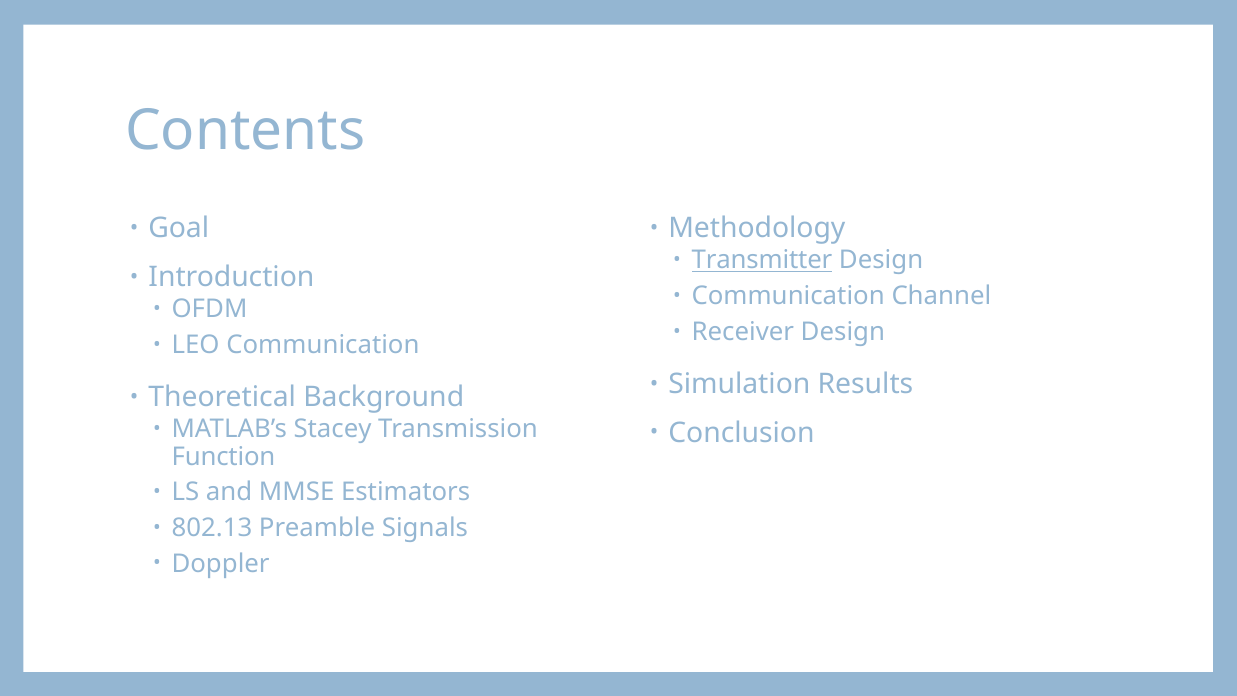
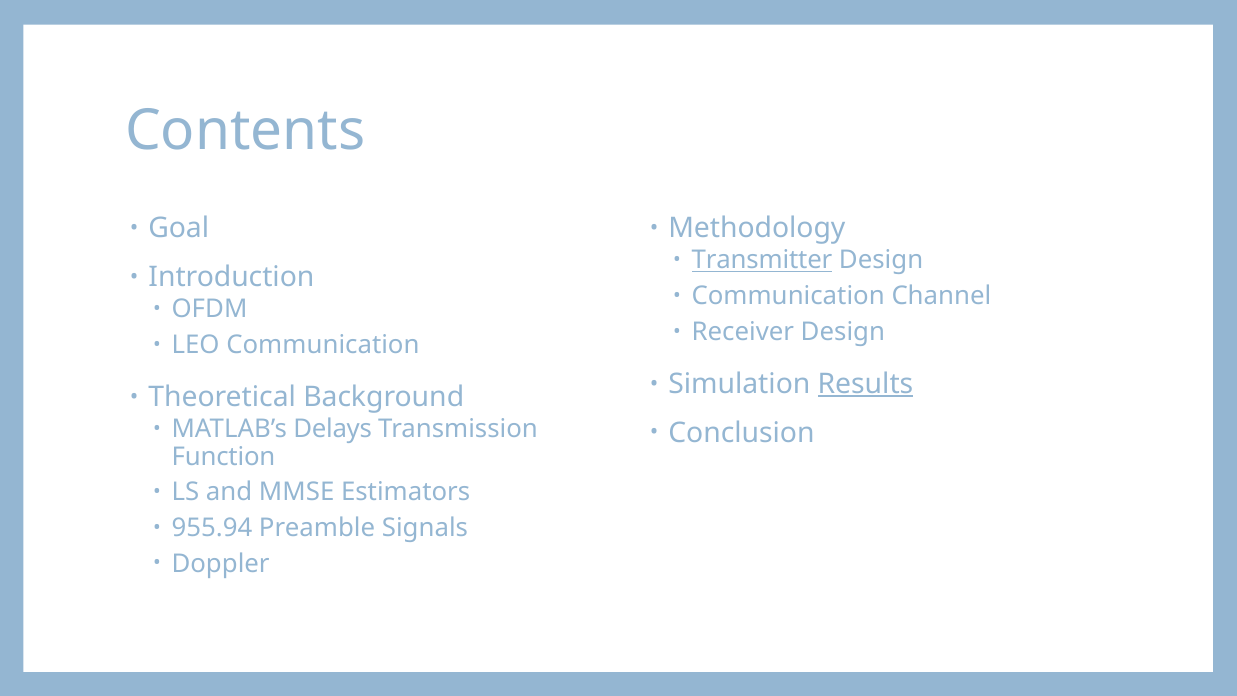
Results underline: none -> present
Stacey: Stacey -> Delays
802.13: 802.13 -> 955.94
